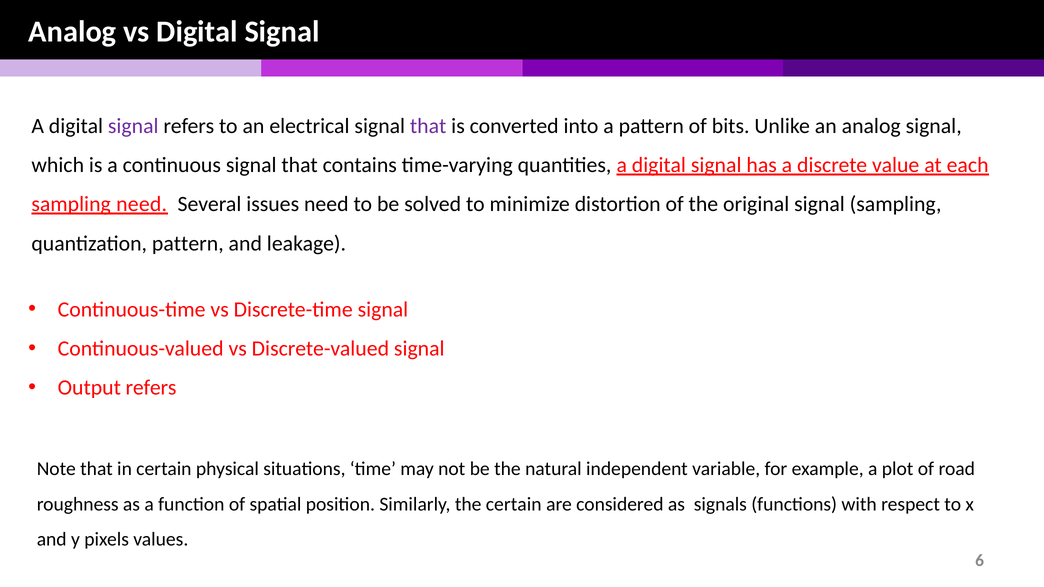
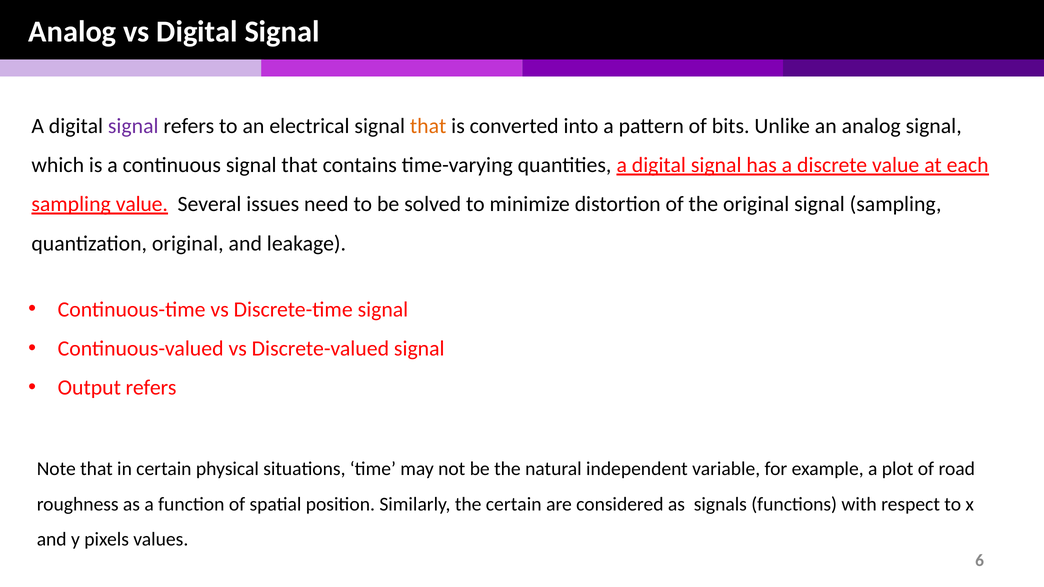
that at (428, 126) colour: purple -> orange
sampling need: need -> value
quantization pattern: pattern -> original
